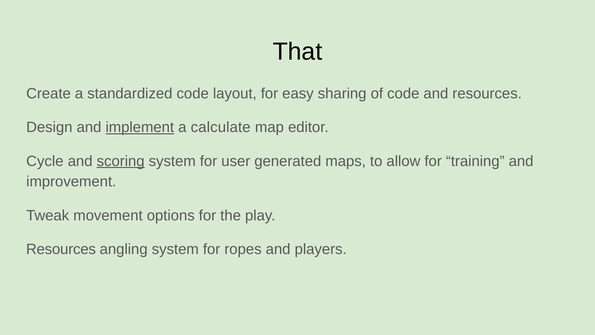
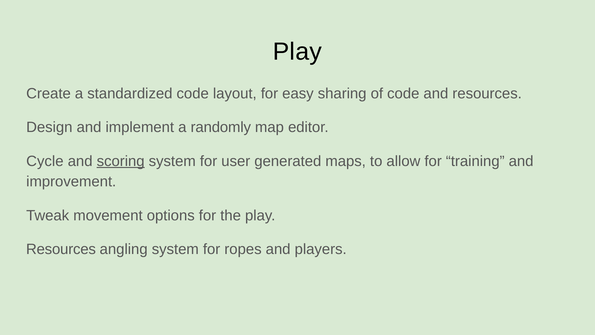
That at (297, 52): That -> Play
implement underline: present -> none
calculate: calculate -> randomly
